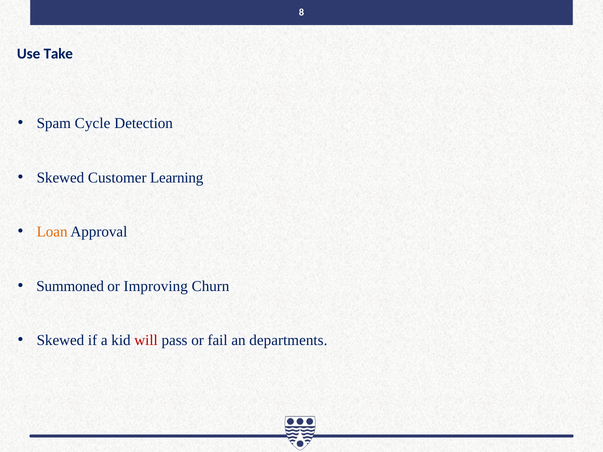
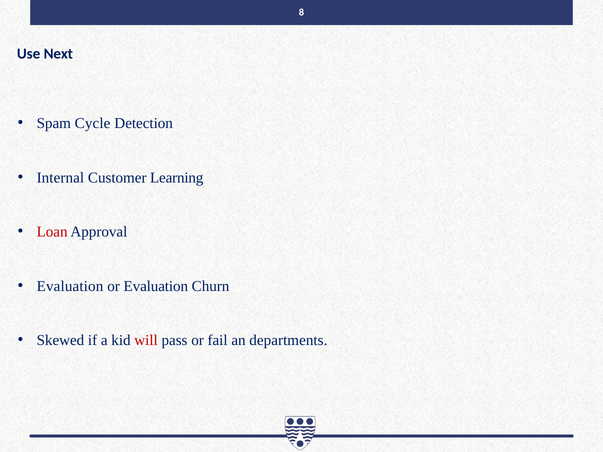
Take: Take -> Next
Skewed at (60, 178): Skewed -> Internal
Loan colour: orange -> red
Summoned at (70, 286): Summoned -> Evaluation
or Improving: Improving -> Evaluation
